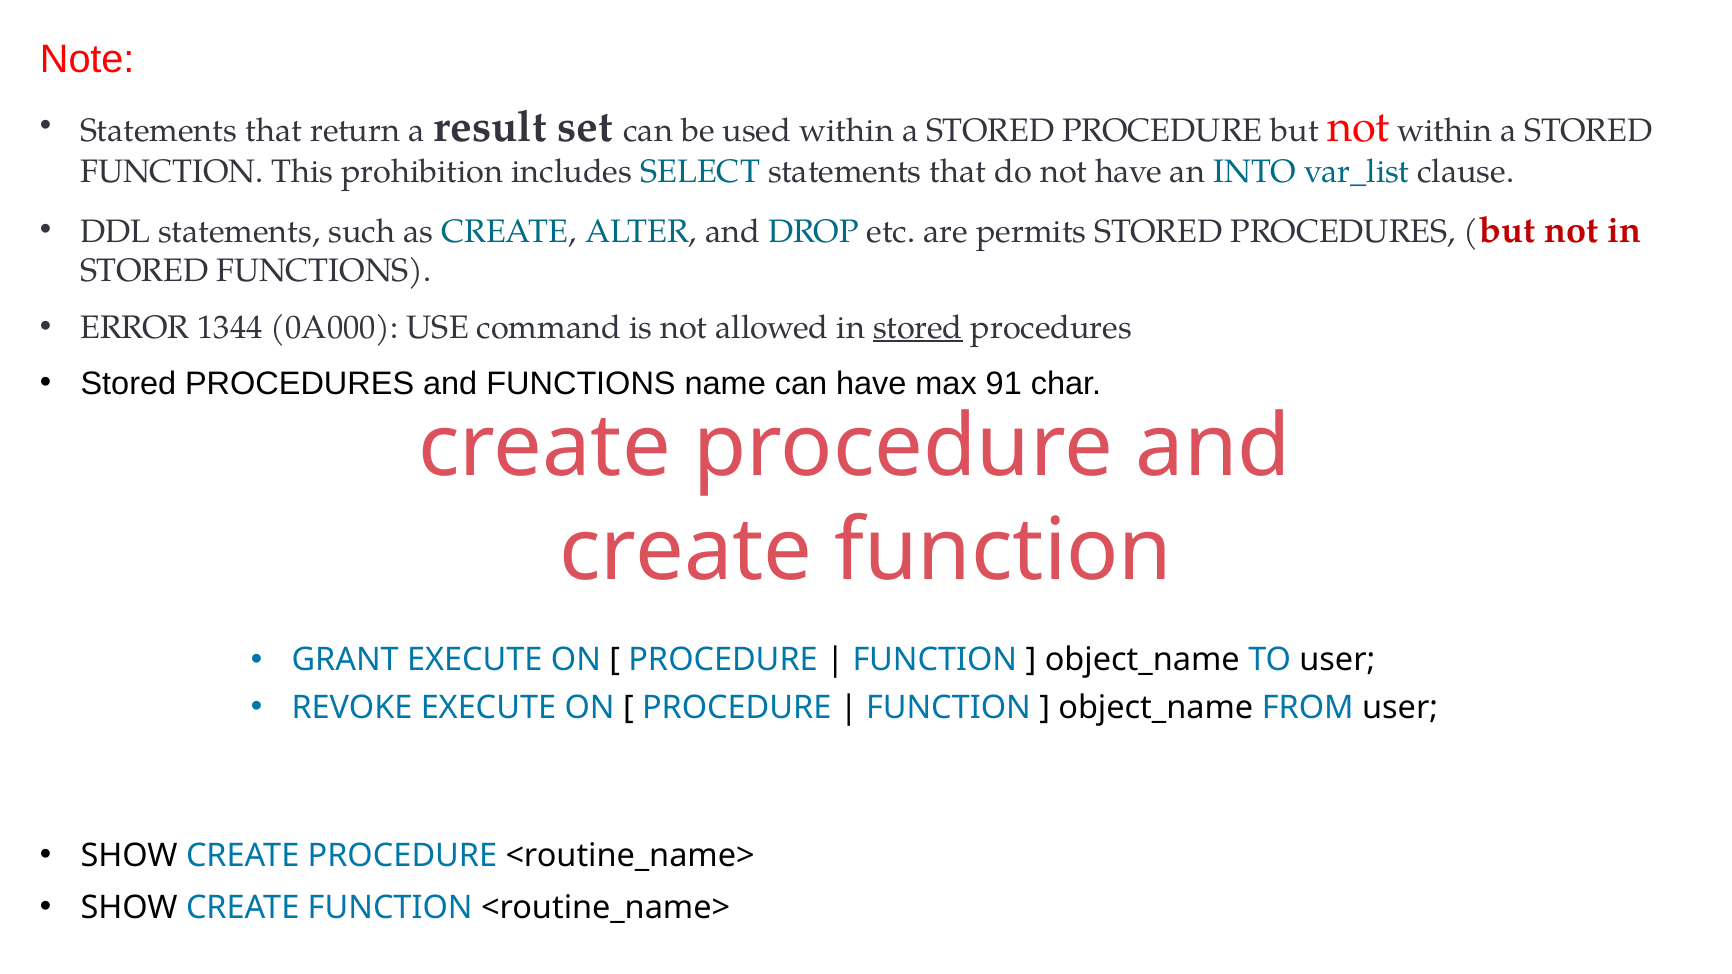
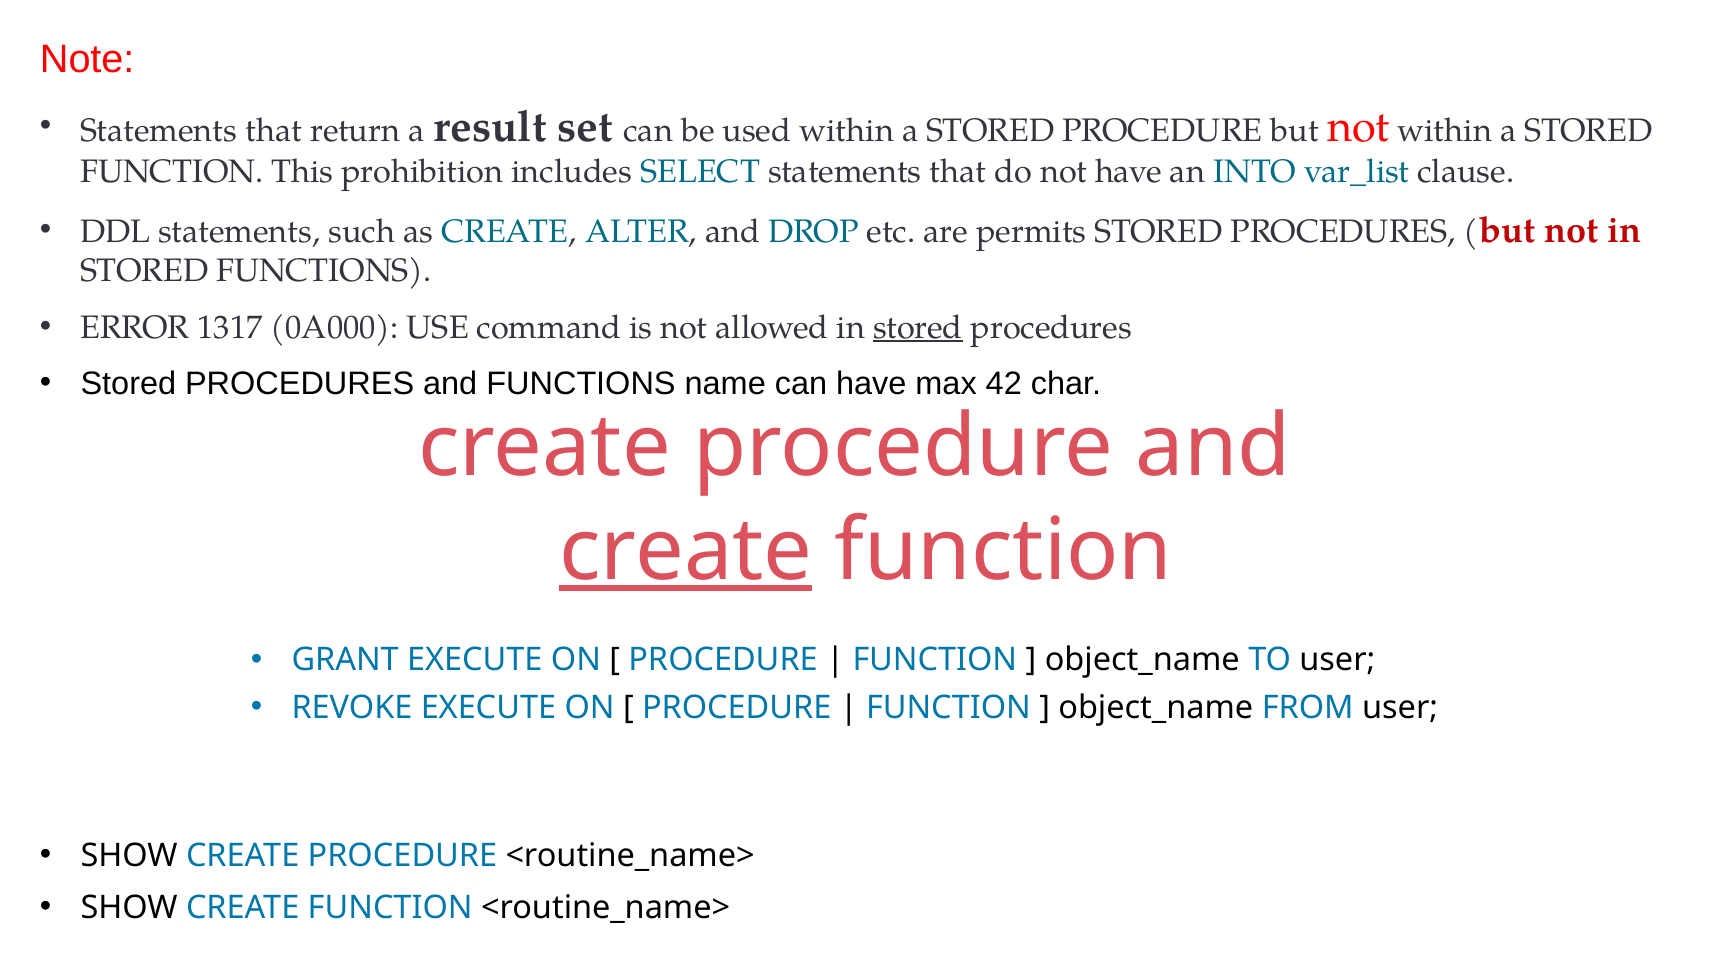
1344: 1344 -> 1317
91: 91 -> 42
create at (686, 551) underline: none -> present
